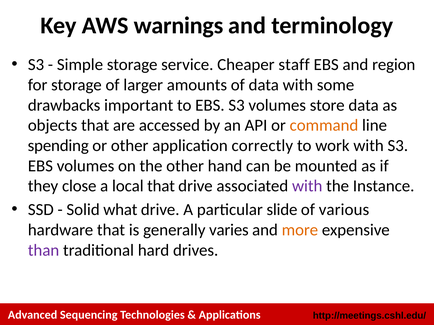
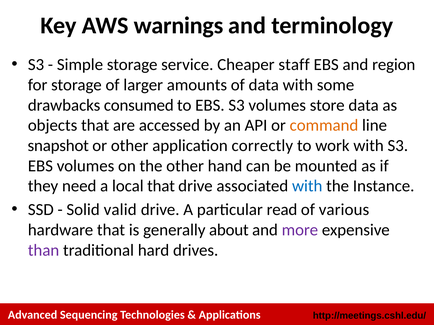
important: important -> consumed
spending: spending -> snapshot
close: close -> need
with at (307, 186) colour: purple -> blue
what: what -> valid
slide: slide -> read
varies: varies -> about
more colour: orange -> purple
